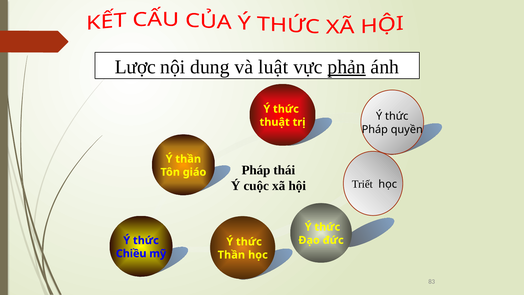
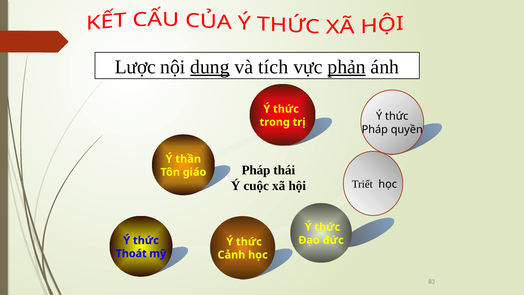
dung underline: none -> present
luật: luật -> tích
thuật: thuật -> trong
Chiều: Chiều -> Thoát
Thần at (231, 255): Thần -> Cảnh
